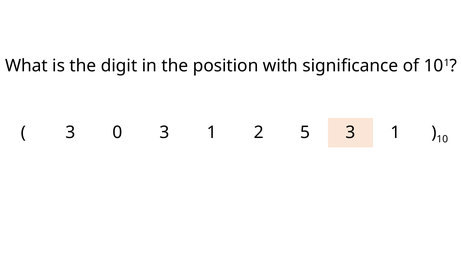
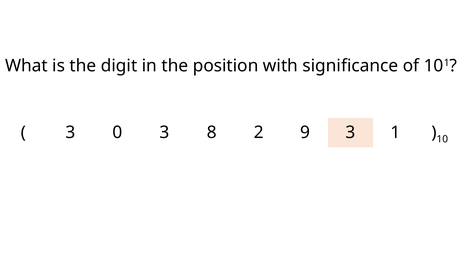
0 3 1: 1 -> 8
5: 5 -> 9
